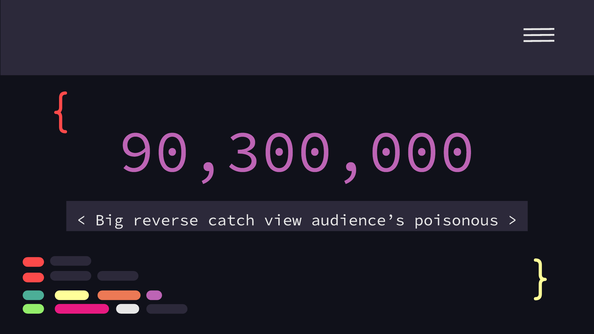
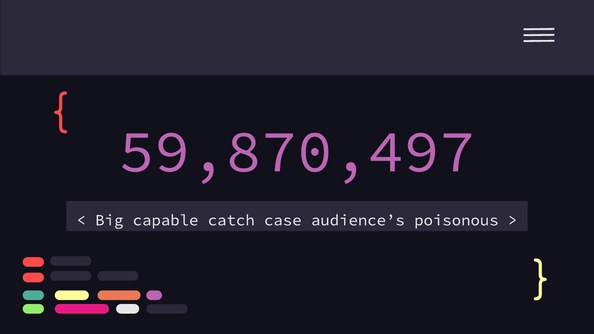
90,300,000: 90,300,000 -> 59,870,497
reverse: reverse -> capable
view: view -> case
